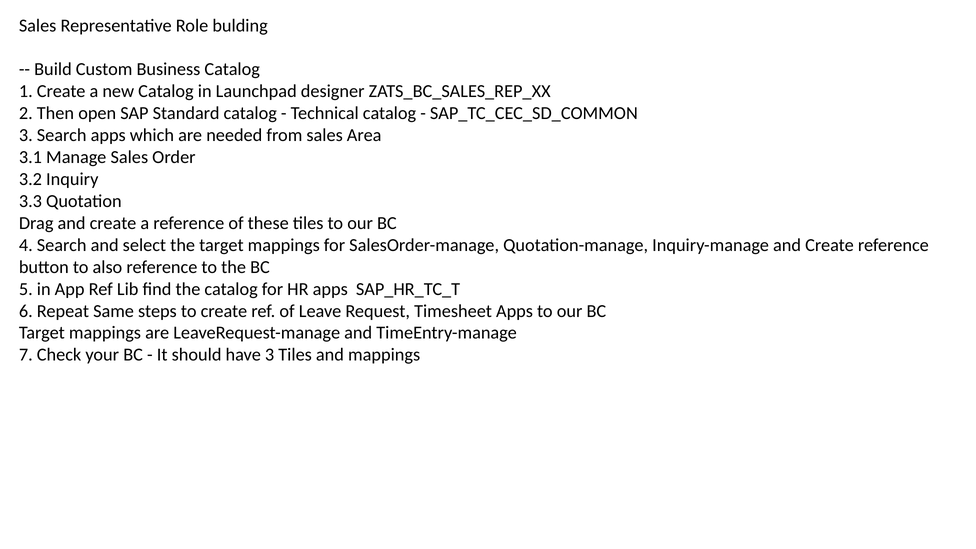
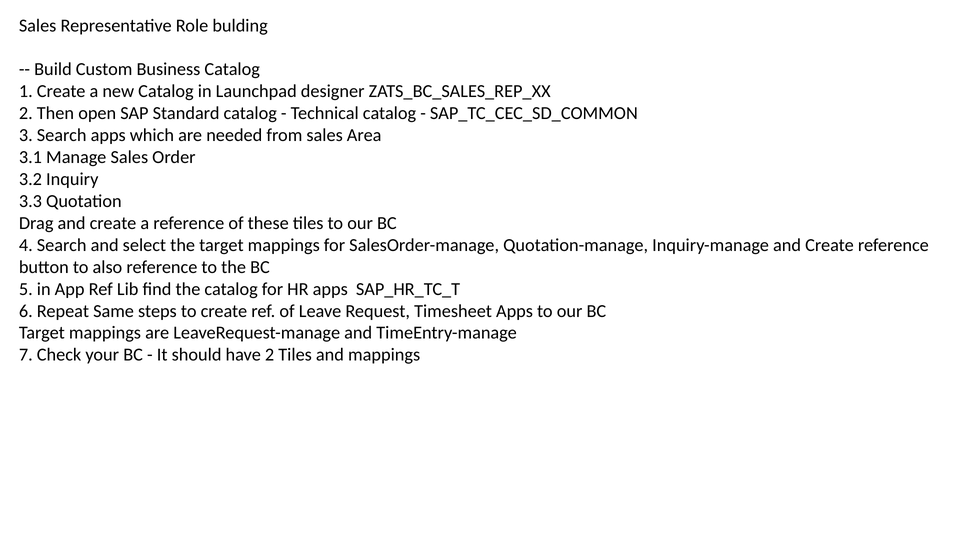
have 3: 3 -> 2
